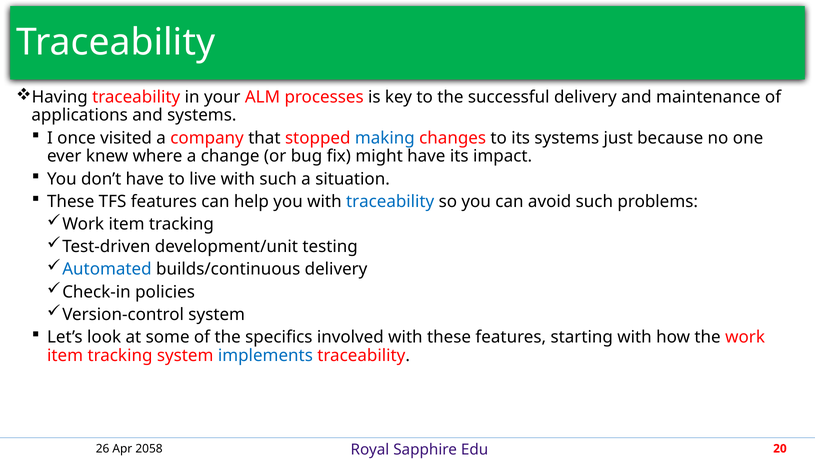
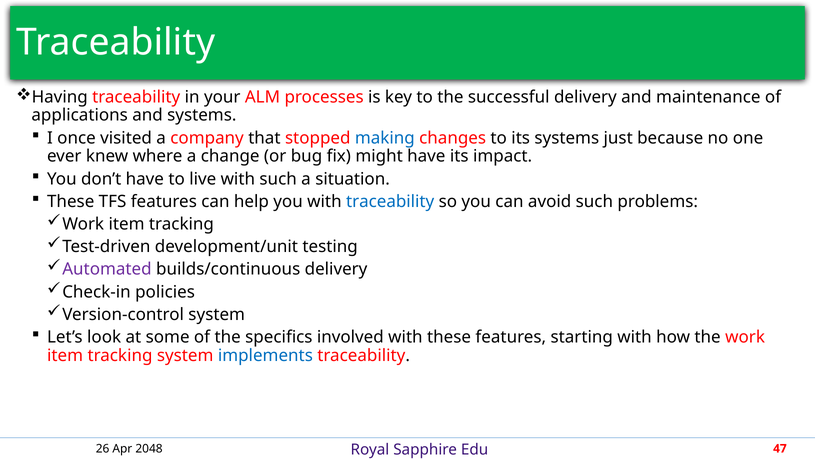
Automated colour: blue -> purple
2058: 2058 -> 2048
20: 20 -> 47
